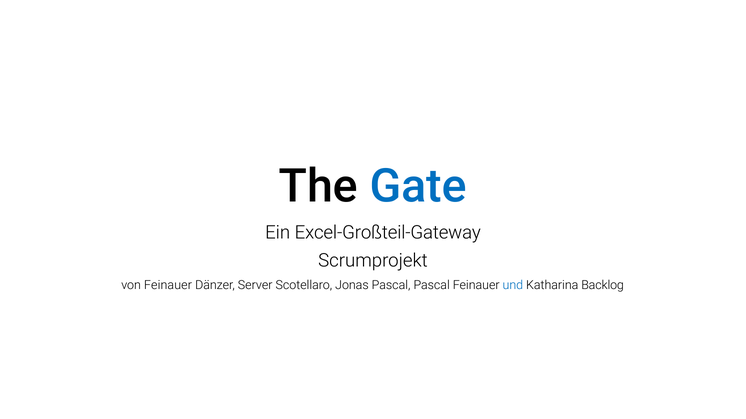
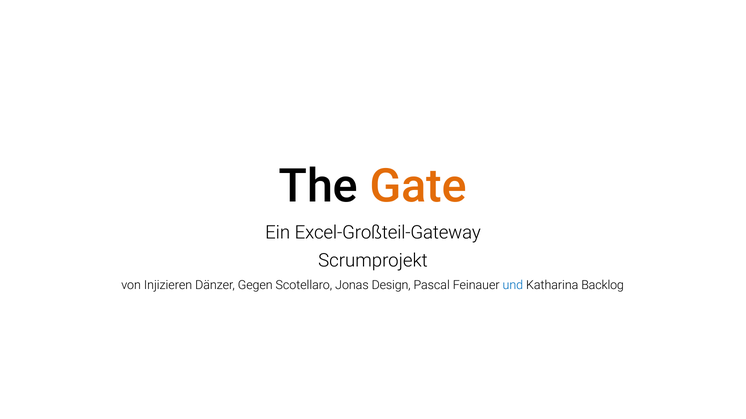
Gate colour: blue -> orange
von Feinauer: Feinauer -> Injizieren
Server: Server -> Gegen
Jonas Pascal: Pascal -> Design
